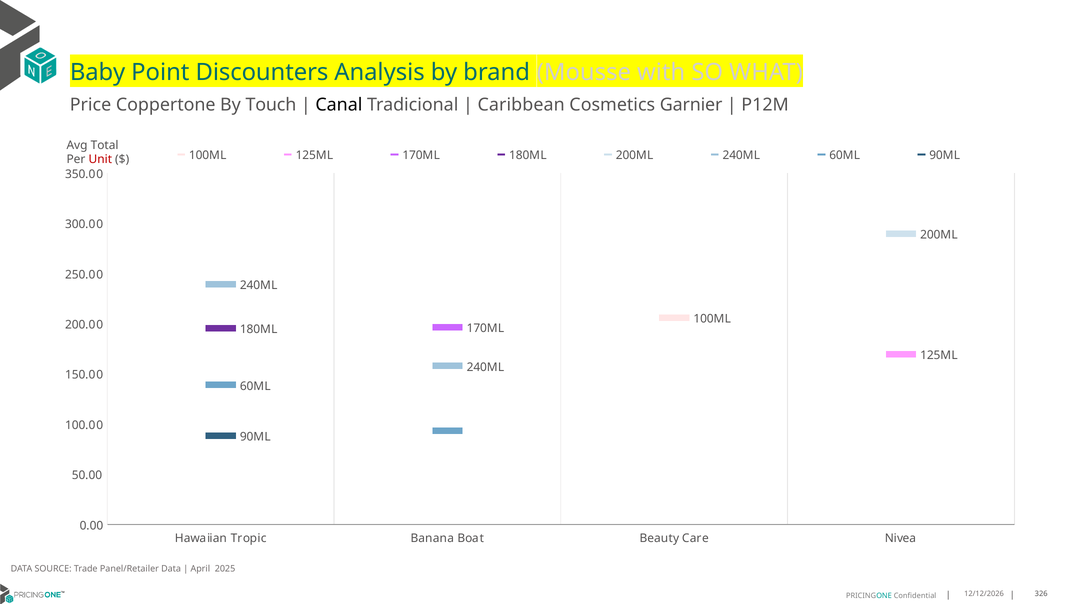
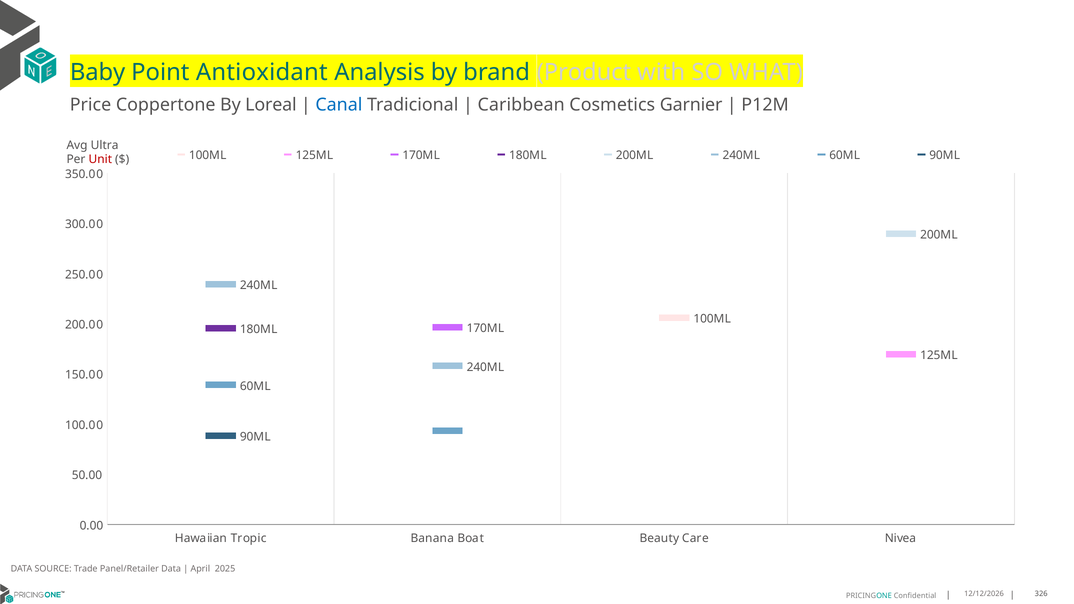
Discounters: Discounters -> Antioxidant
Mousse: Mousse -> Product
Touch: Touch -> Loreal
Canal colour: black -> blue
Total: Total -> Ultra
